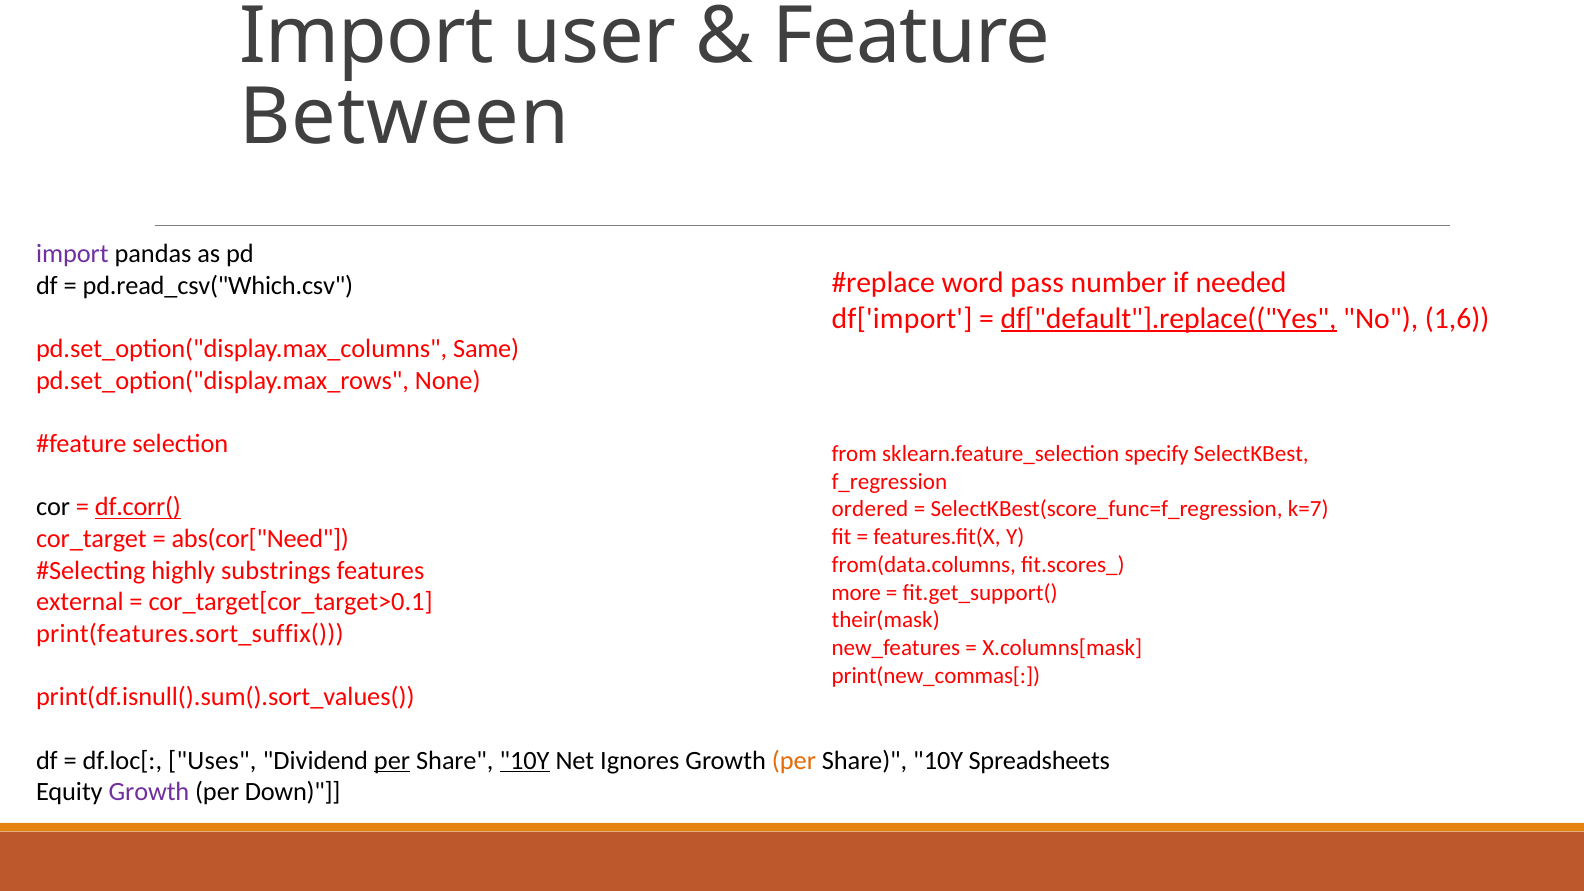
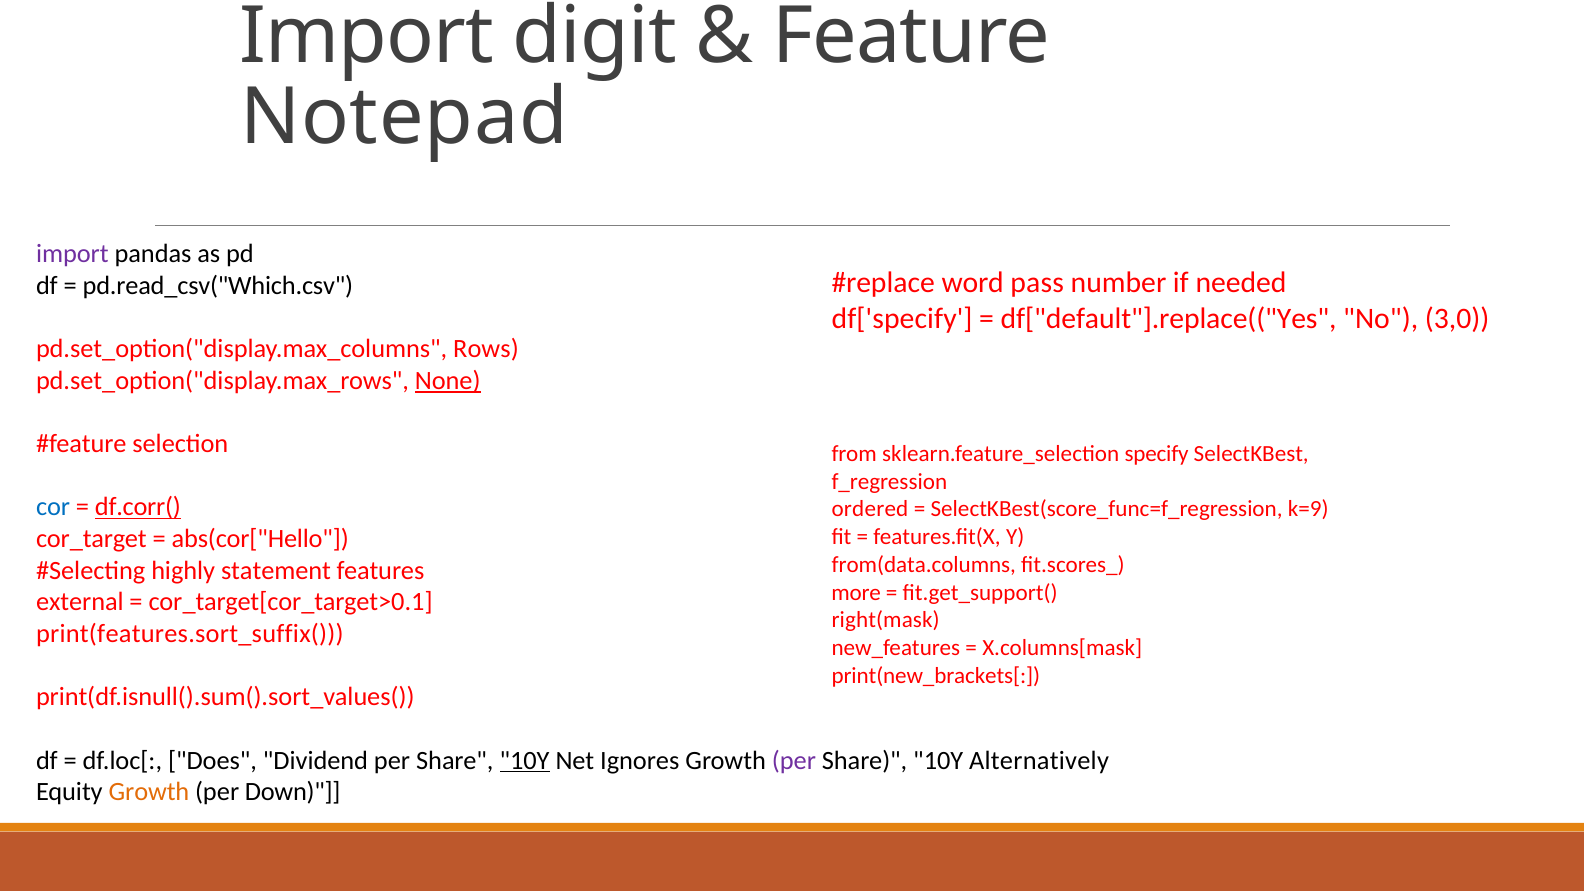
user: user -> digit
Between: Between -> Notepad
df['import: df['import -> df['specify
df["default"].replace(("Yes underline: present -> none
1,6: 1,6 -> 3,0
Same: Same -> Rows
None underline: none -> present
cor colour: black -> blue
k=7: k=7 -> k=9
abs(cor["Need: abs(cor["Need -> abs(cor["Hello
substrings: substrings -> statement
their(mask: their(mask -> right(mask
print(new_commas[: print(new_commas[ -> print(new_brackets[
Uses: Uses -> Does
per at (392, 760) underline: present -> none
per at (794, 760) colour: orange -> purple
Spreadsheets: Spreadsheets -> Alternatively
Growth at (149, 792) colour: purple -> orange
